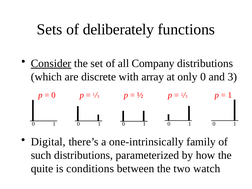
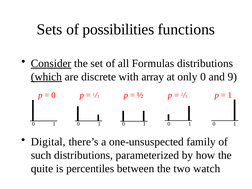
deliberately: deliberately -> possibilities
Company: Company -> Formulas
which underline: none -> present
and 3: 3 -> 9
one-intrinsically: one-intrinsically -> one-unsuspected
conditions: conditions -> percentiles
